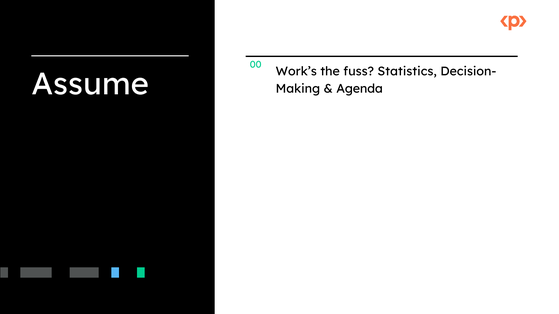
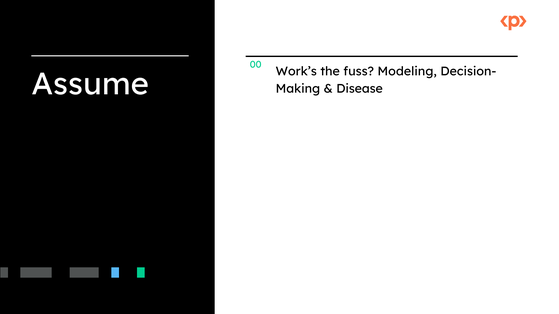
Statistics: Statistics -> Modeling
Agenda: Agenda -> Disease
